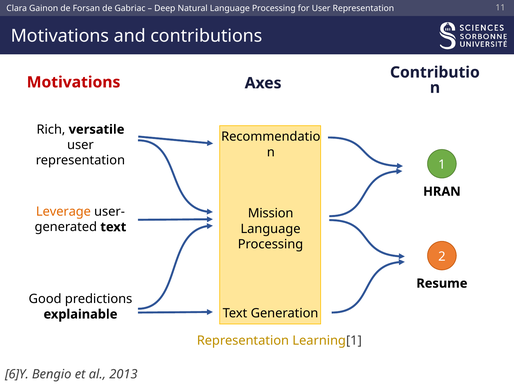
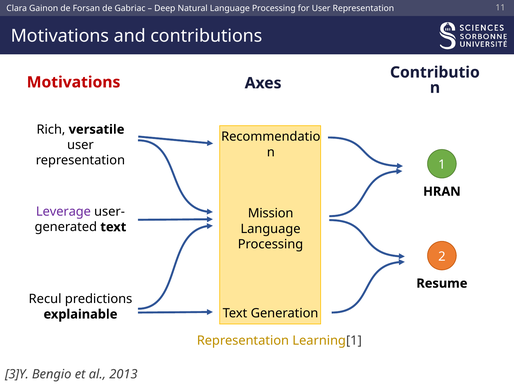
Leverage colour: orange -> purple
Good: Good -> Recul
6]Y: 6]Y -> 3]Y
